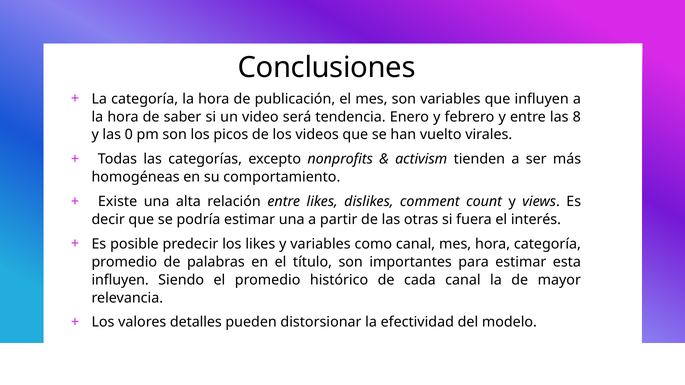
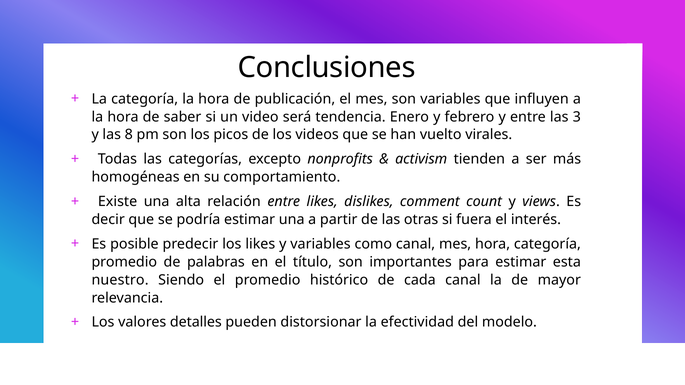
8: 8 -> 3
0: 0 -> 8
influyen at (120, 280): influyen -> nuestro
